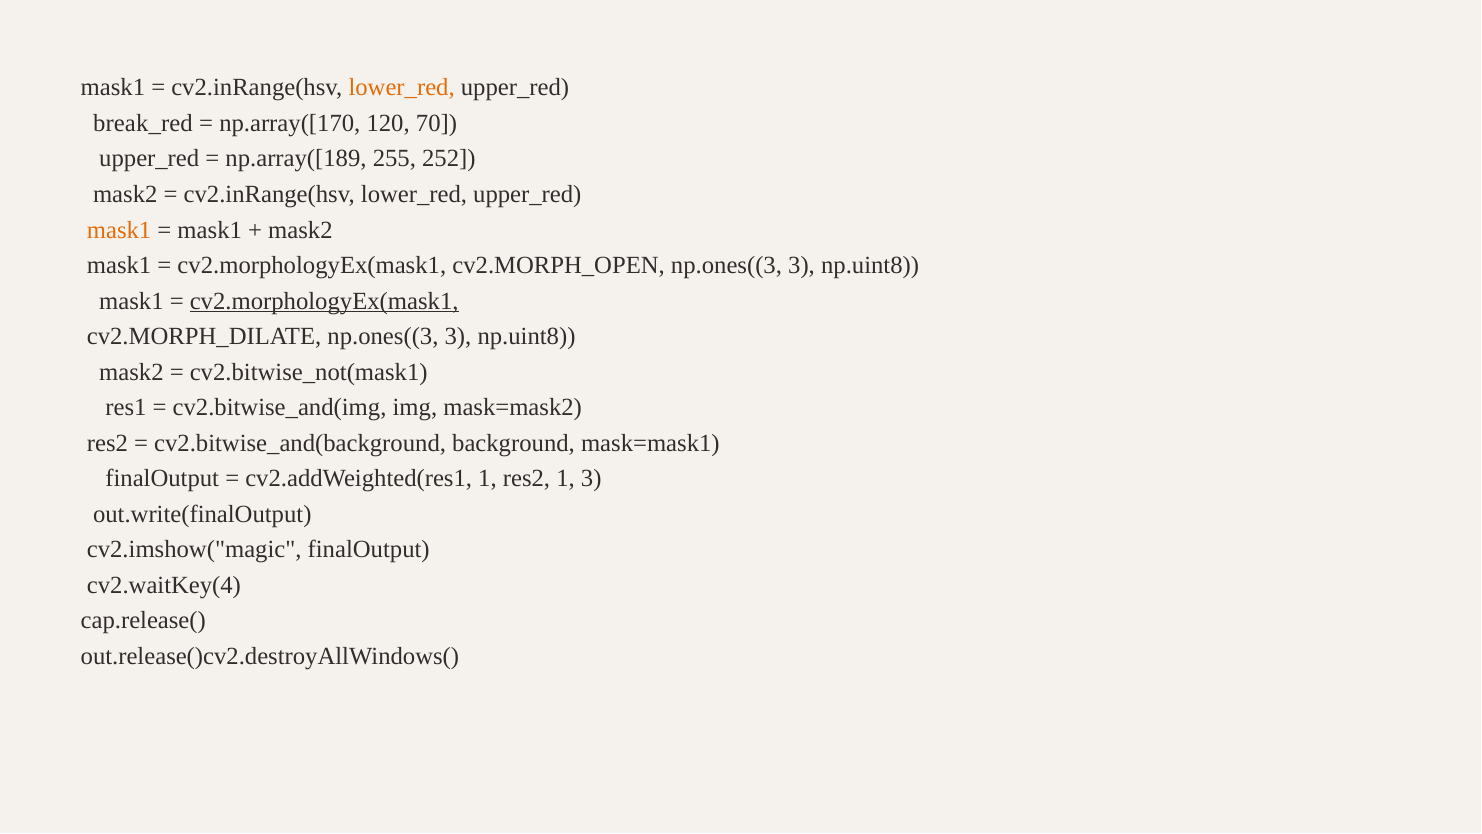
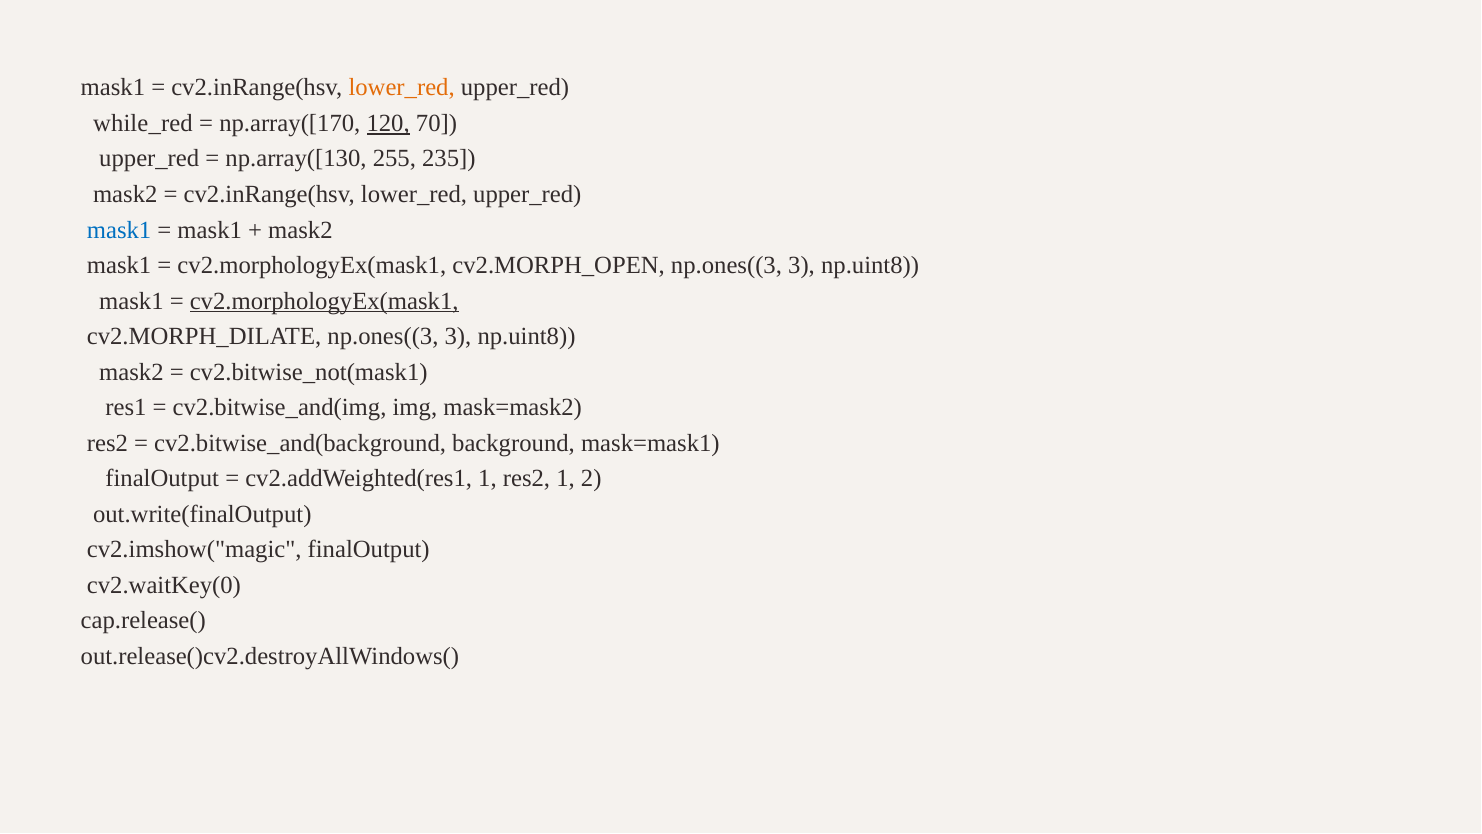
break_red: break_red -> while_red
120 underline: none -> present
np.array([189: np.array([189 -> np.array([130
252: 252 -> 235
mask1 at (119, 230) colour: orange -> blue
1 3: 3 -> 2
cv2.waitKey(4: cv2.waitKey(4 -> cv2.waitKey(0
